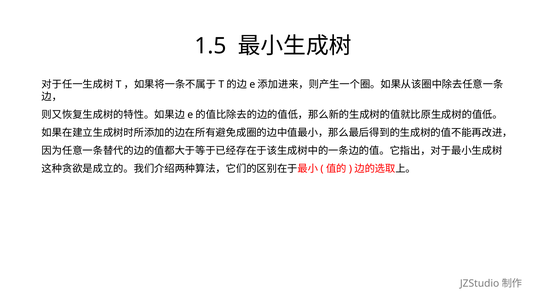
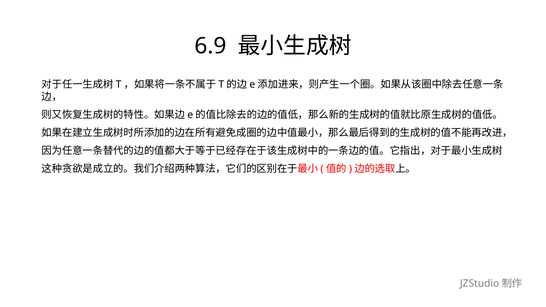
1.5: 1.5 -> 6.9
